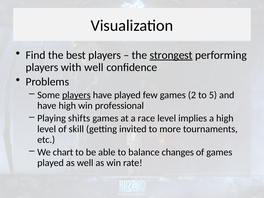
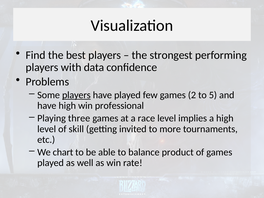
strongest underline: present -> none
with well: well -> data
shifts: shifts -> three
changes: changes -> product
